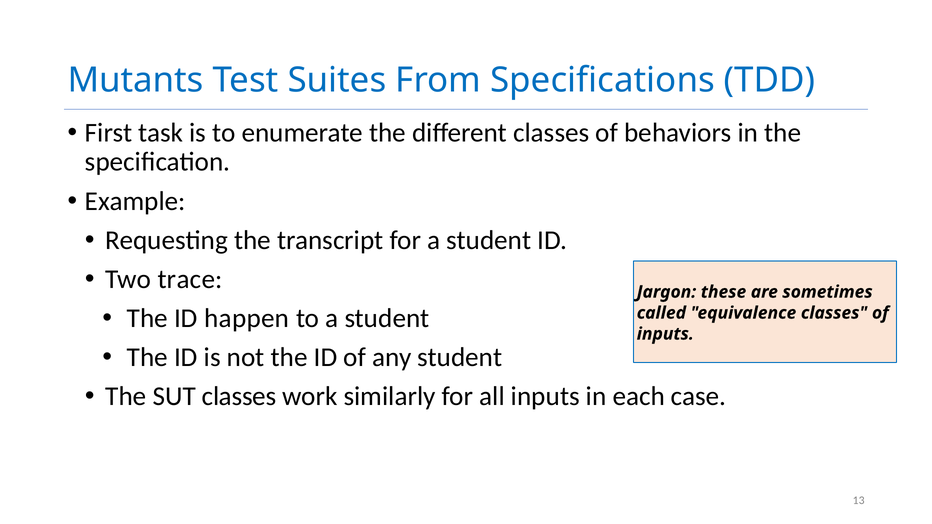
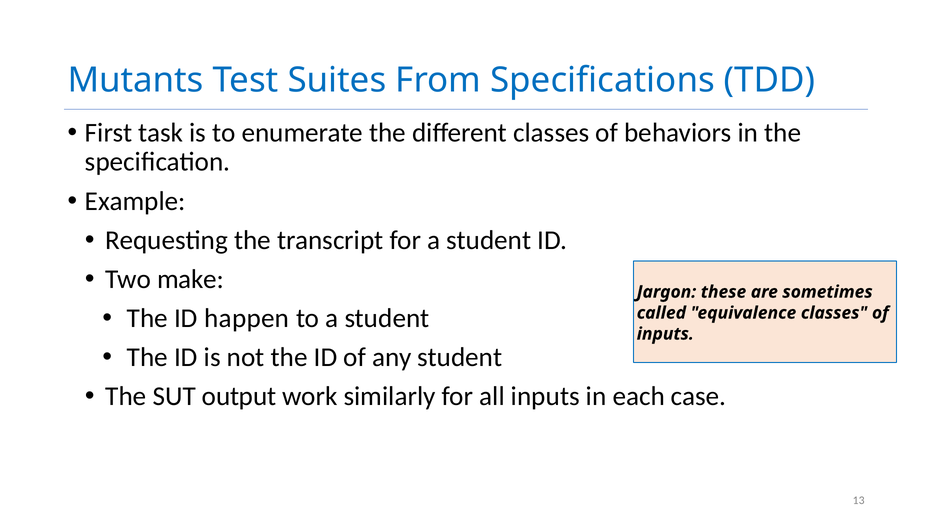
trace: trace -> make
SUT classes: classes -> output
